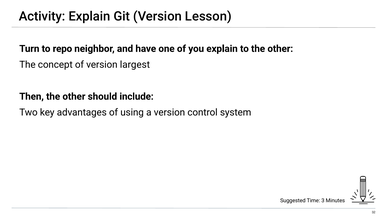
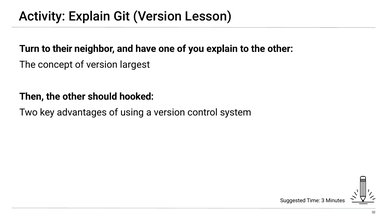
repo: repo -> their
include: include -> hooked
